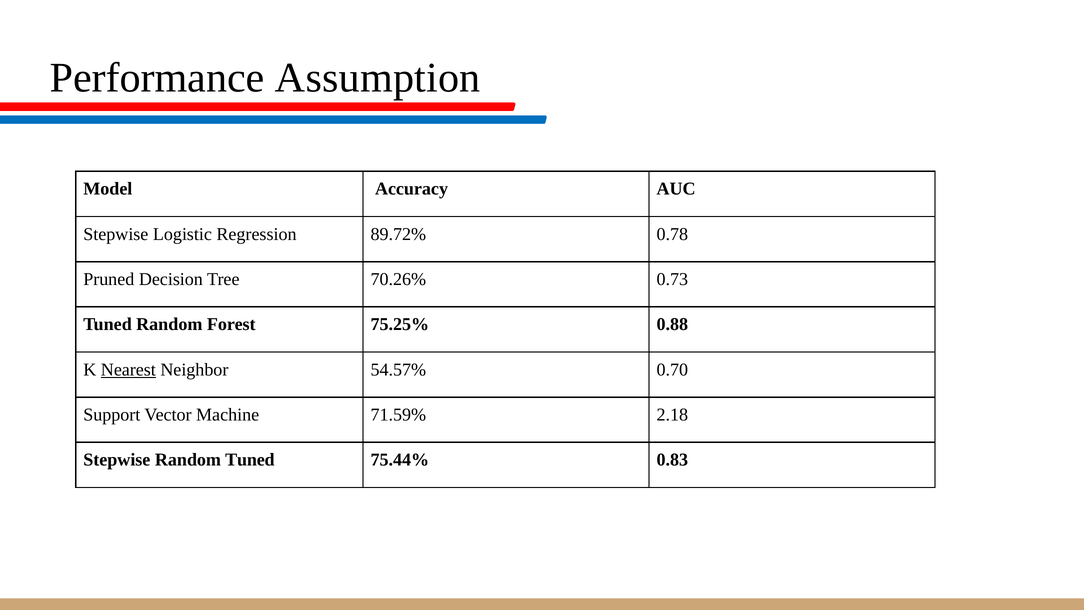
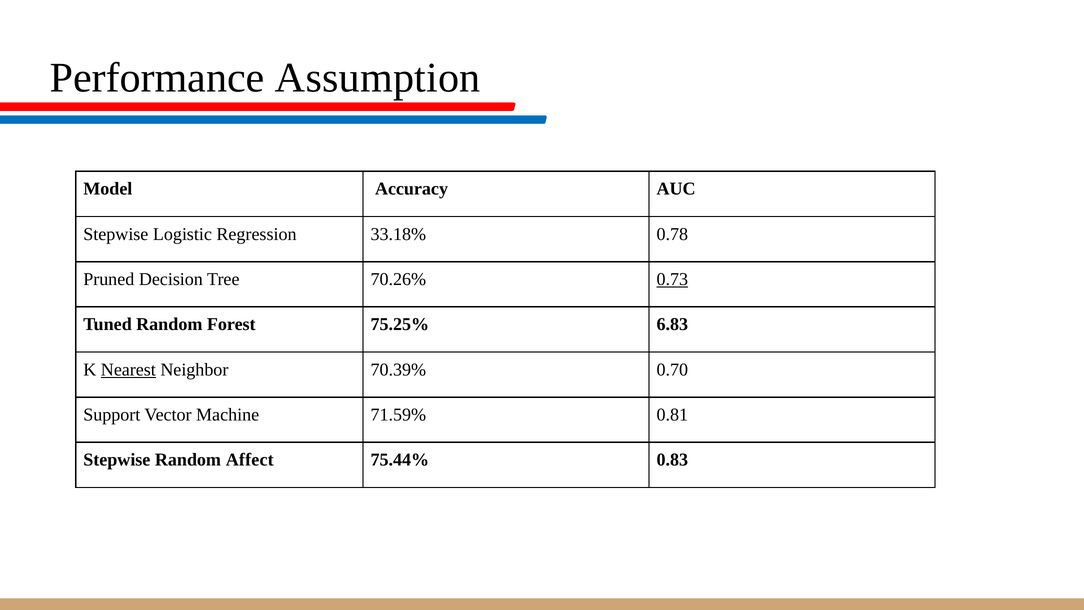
89.72%: 89.72% -> 33.18%
0.73 underline: none -> present
0.88: 0.88 -> 6.83
54.57%: 54.57% -> 70.39%
2.18: 2.18 -> 0.81
Random Tuned: Tuned -> Affect
